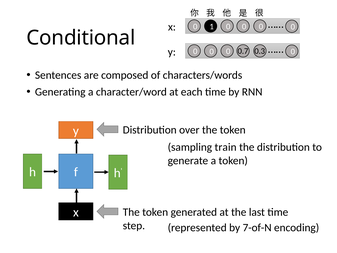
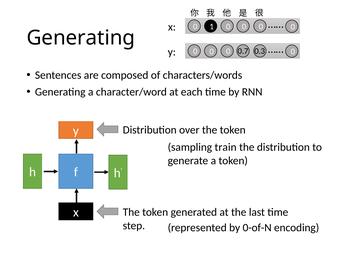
Conditional at (81, 38): Conditional -> Generating
7-of-N: 7-of-N -> 0-of-N
